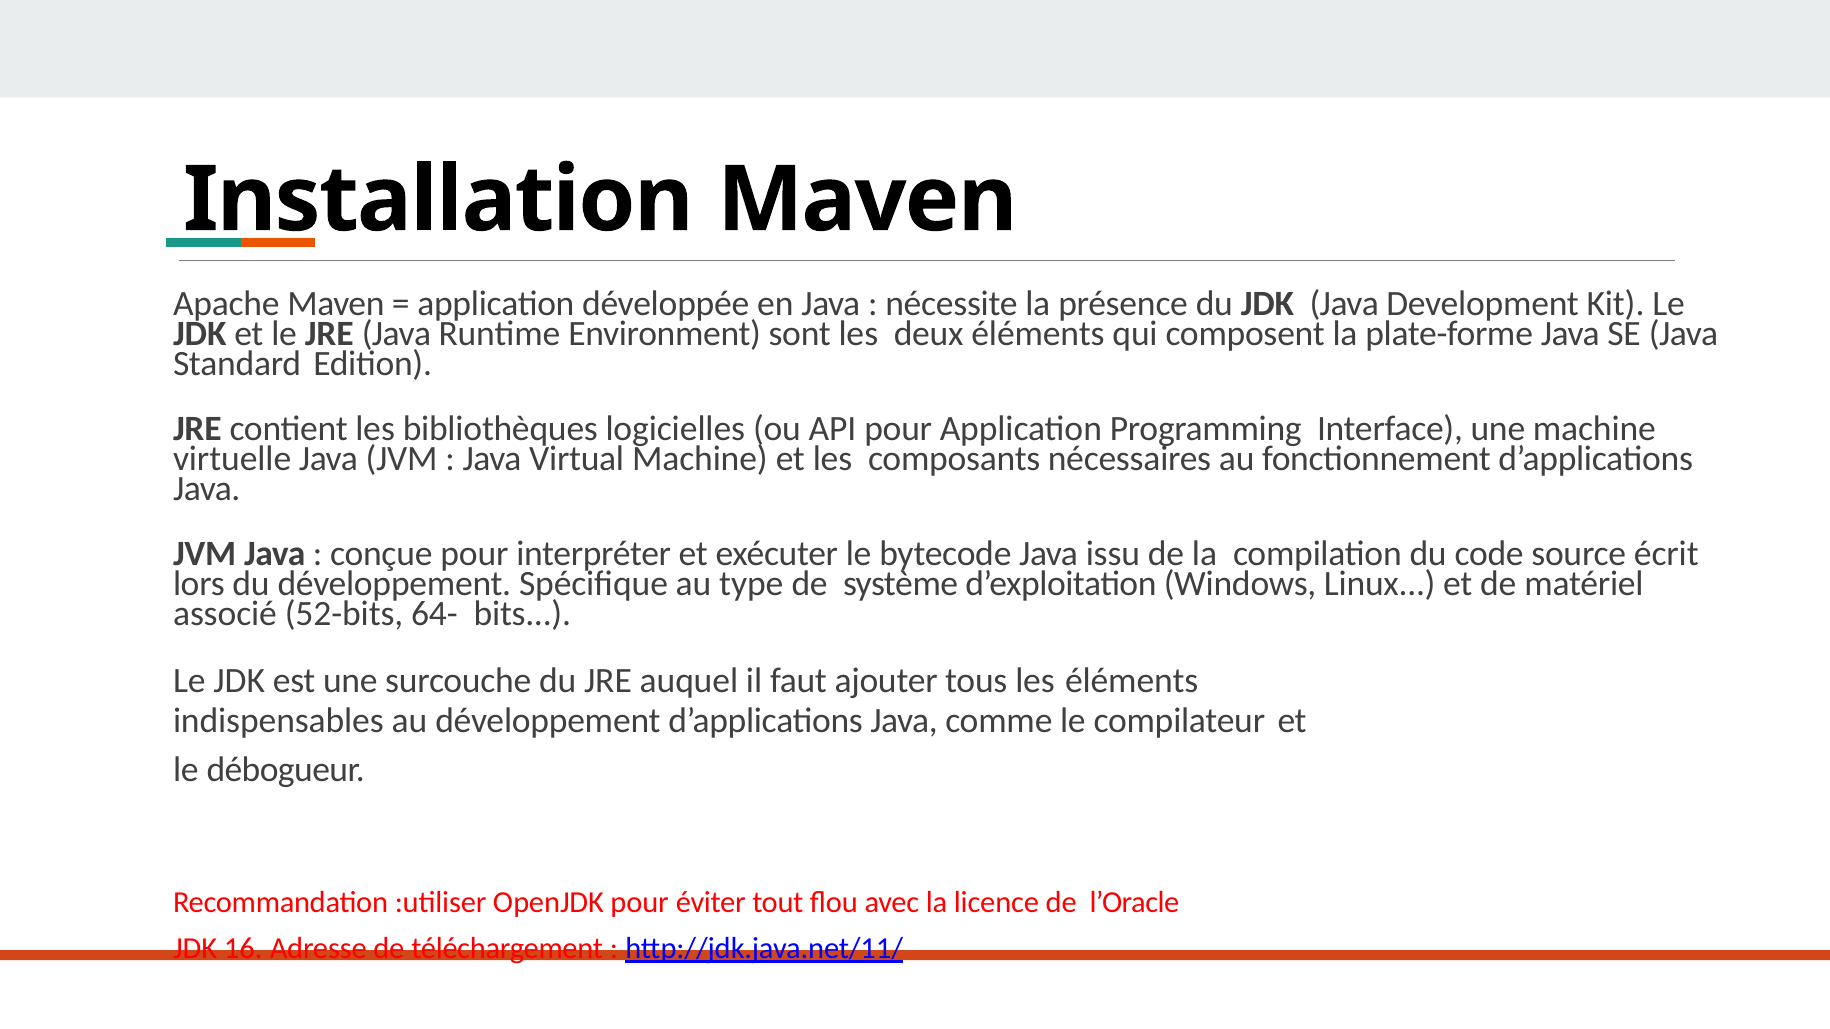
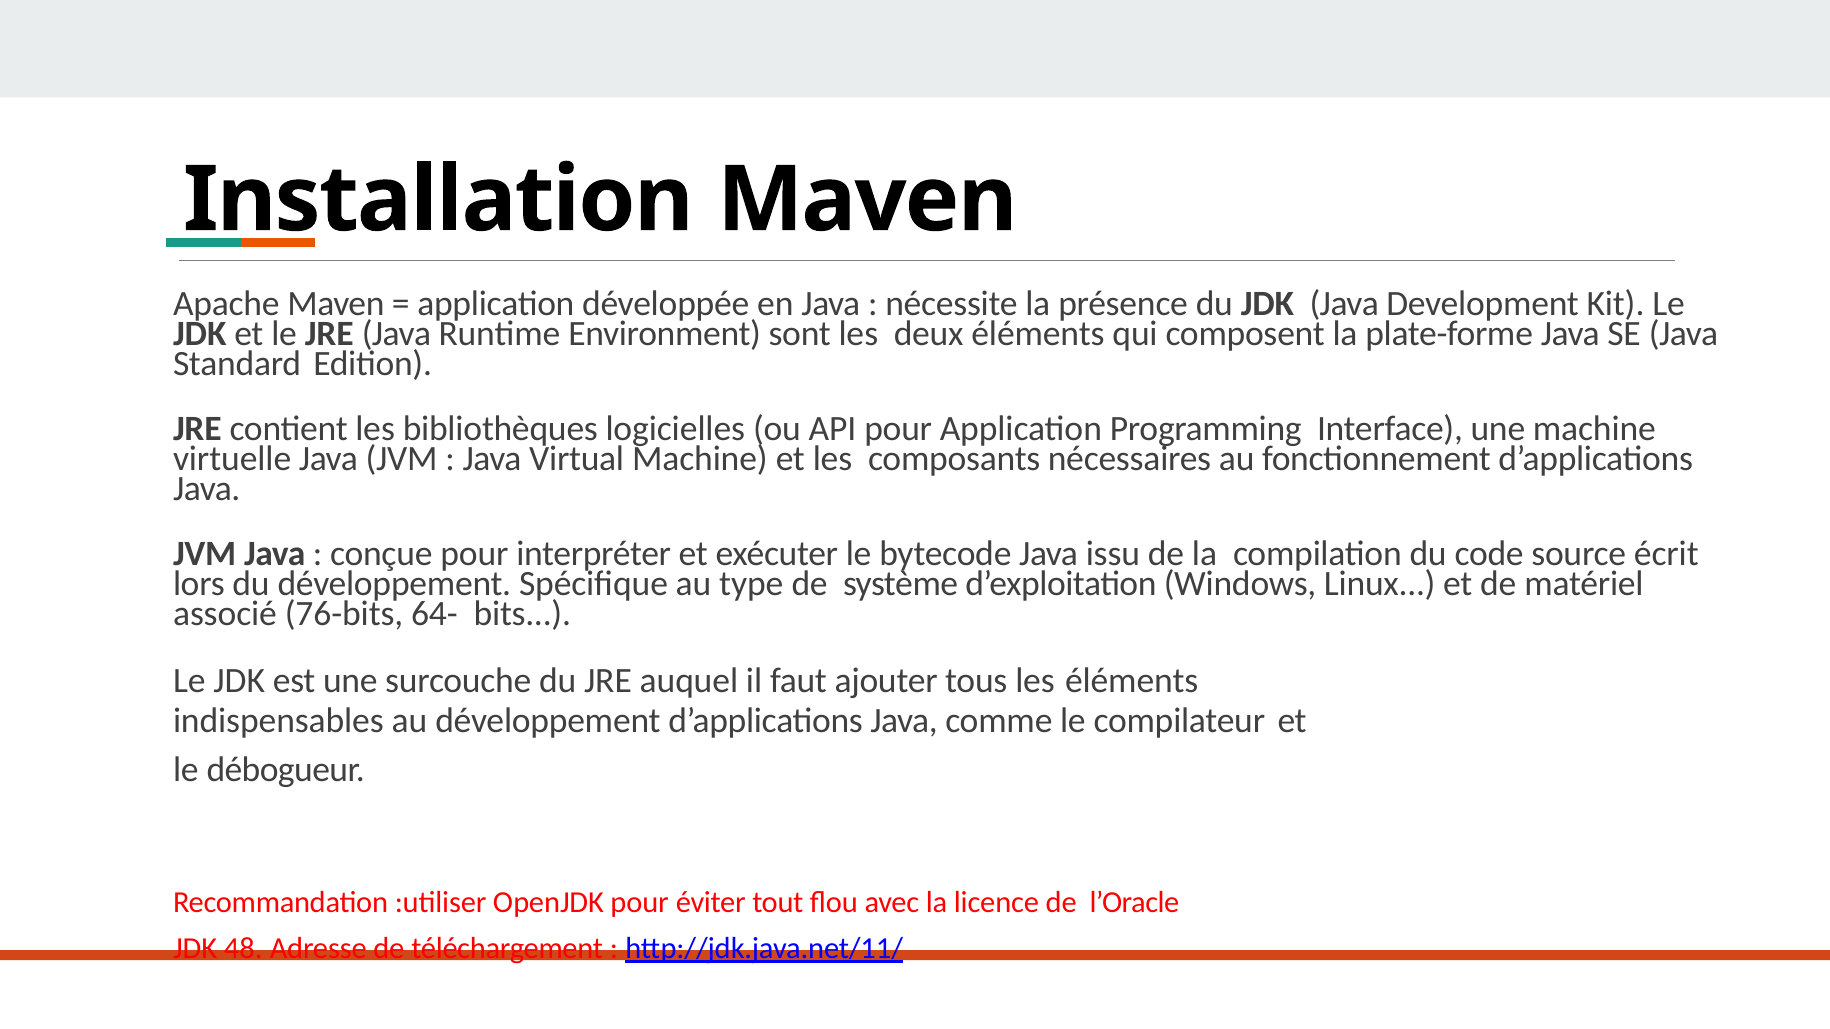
52-bits: 52-bits -> 76-bits
16: 16 -> 48
